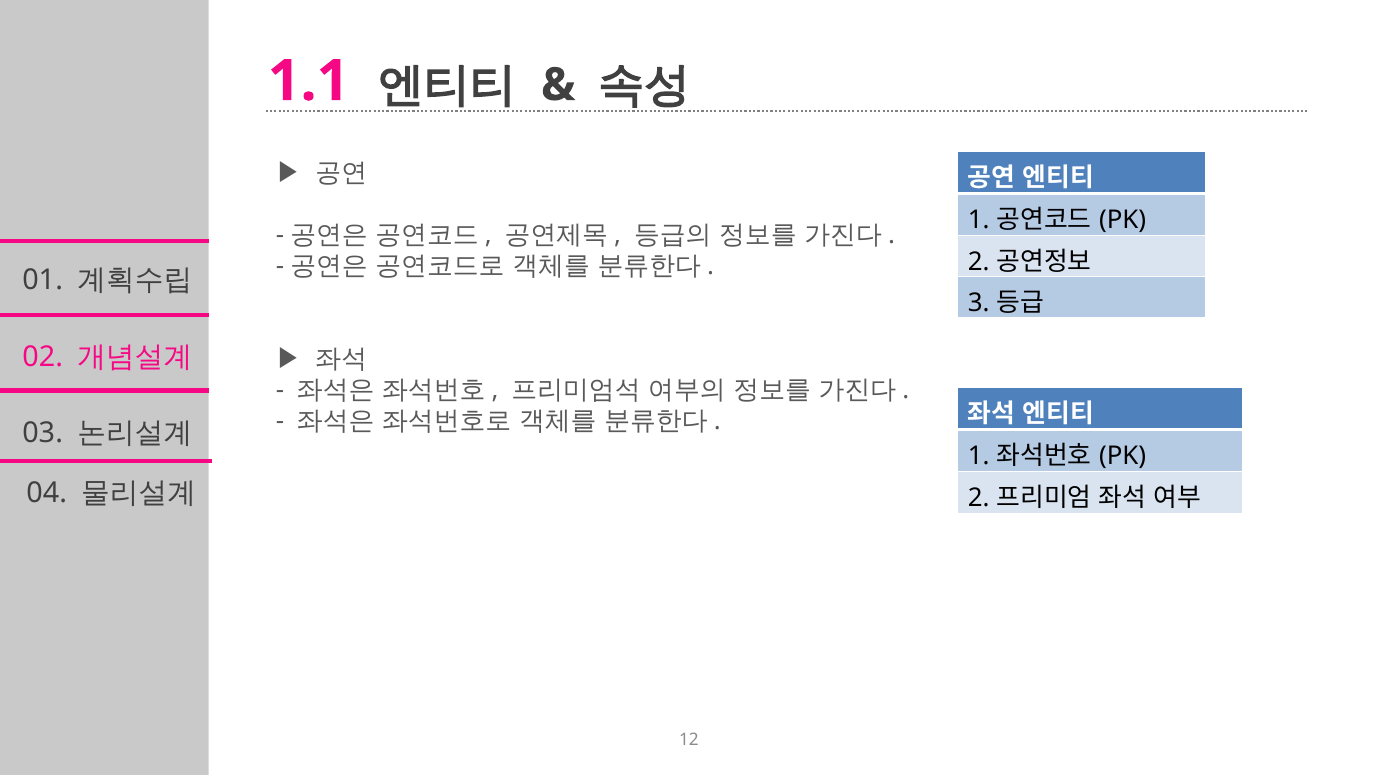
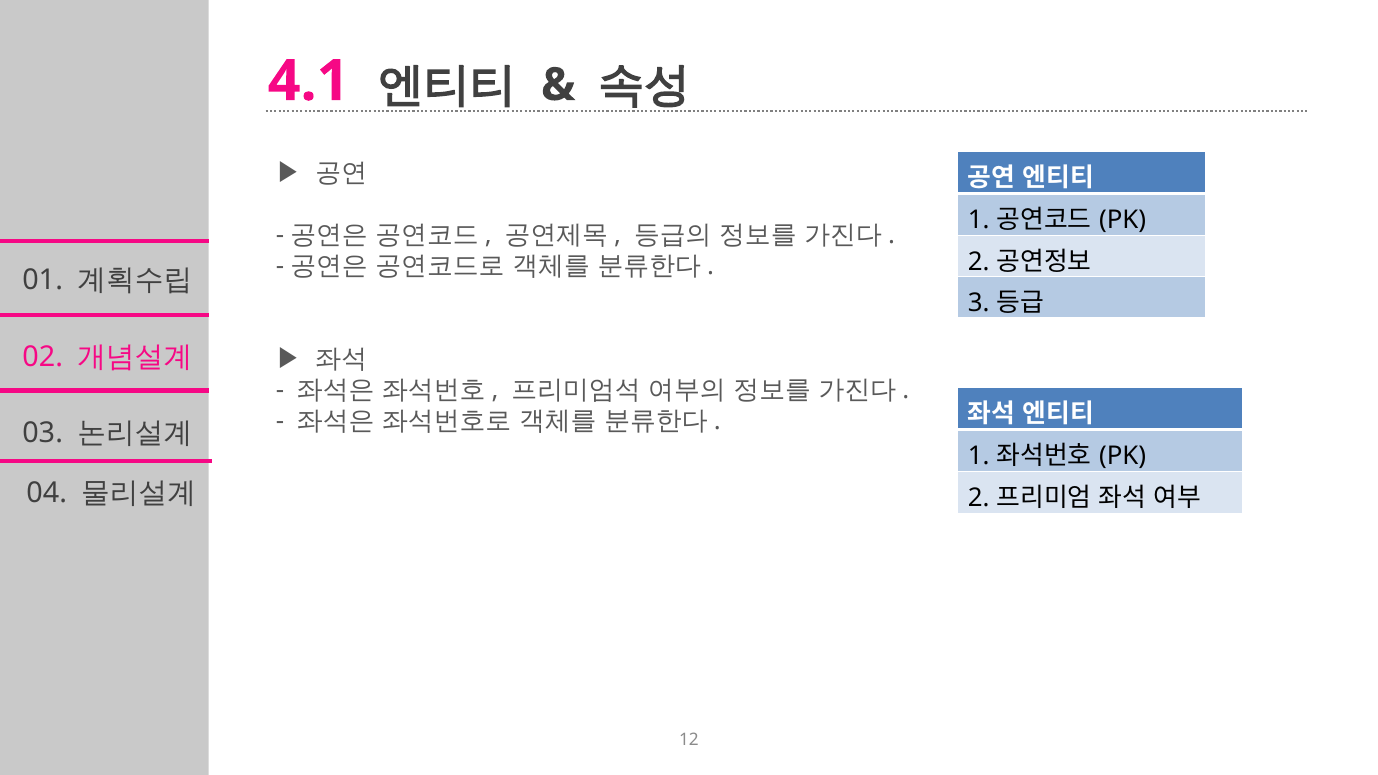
1.1: 1.1 -> 4.1
